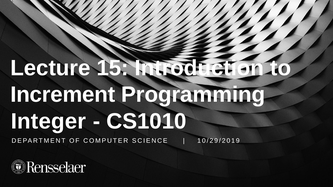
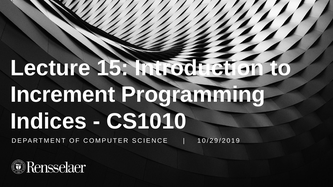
Integer: Integer -> Indices
